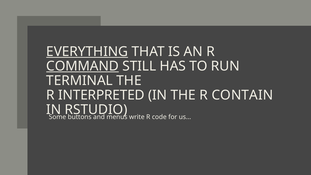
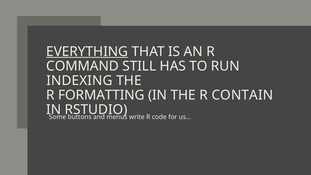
COMMAND underline: present -> none
TERMINAL: TERMINAL -> INDEXING
INTERPRETED: INTERPRETED -> FORMATTING
